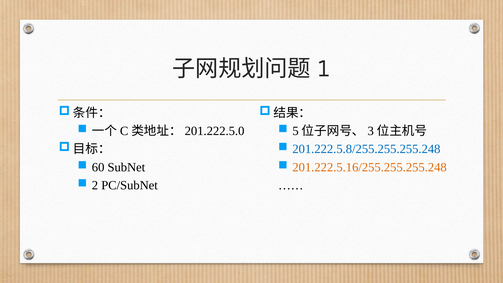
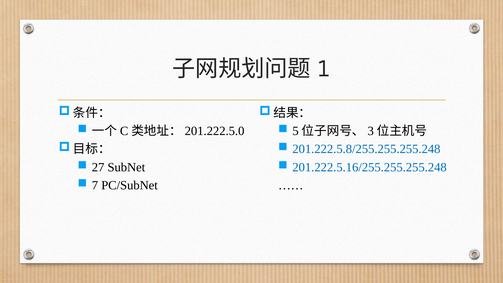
60: 60 -> 27
201.222.5.16/255.255.255.248 colour: orange -> blue
2: 2 -> 7
